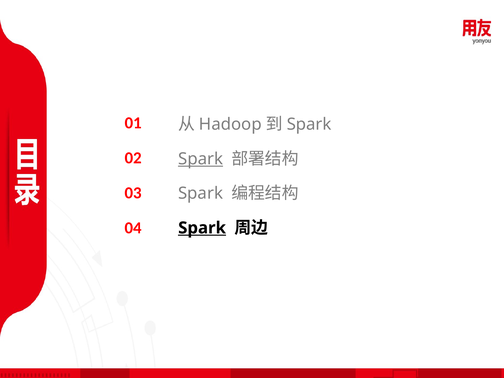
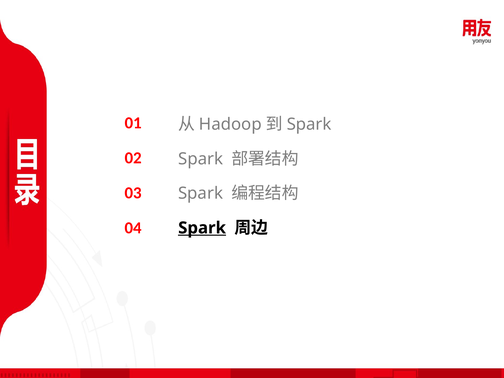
Spark at (201, 159) underline: present -> none
